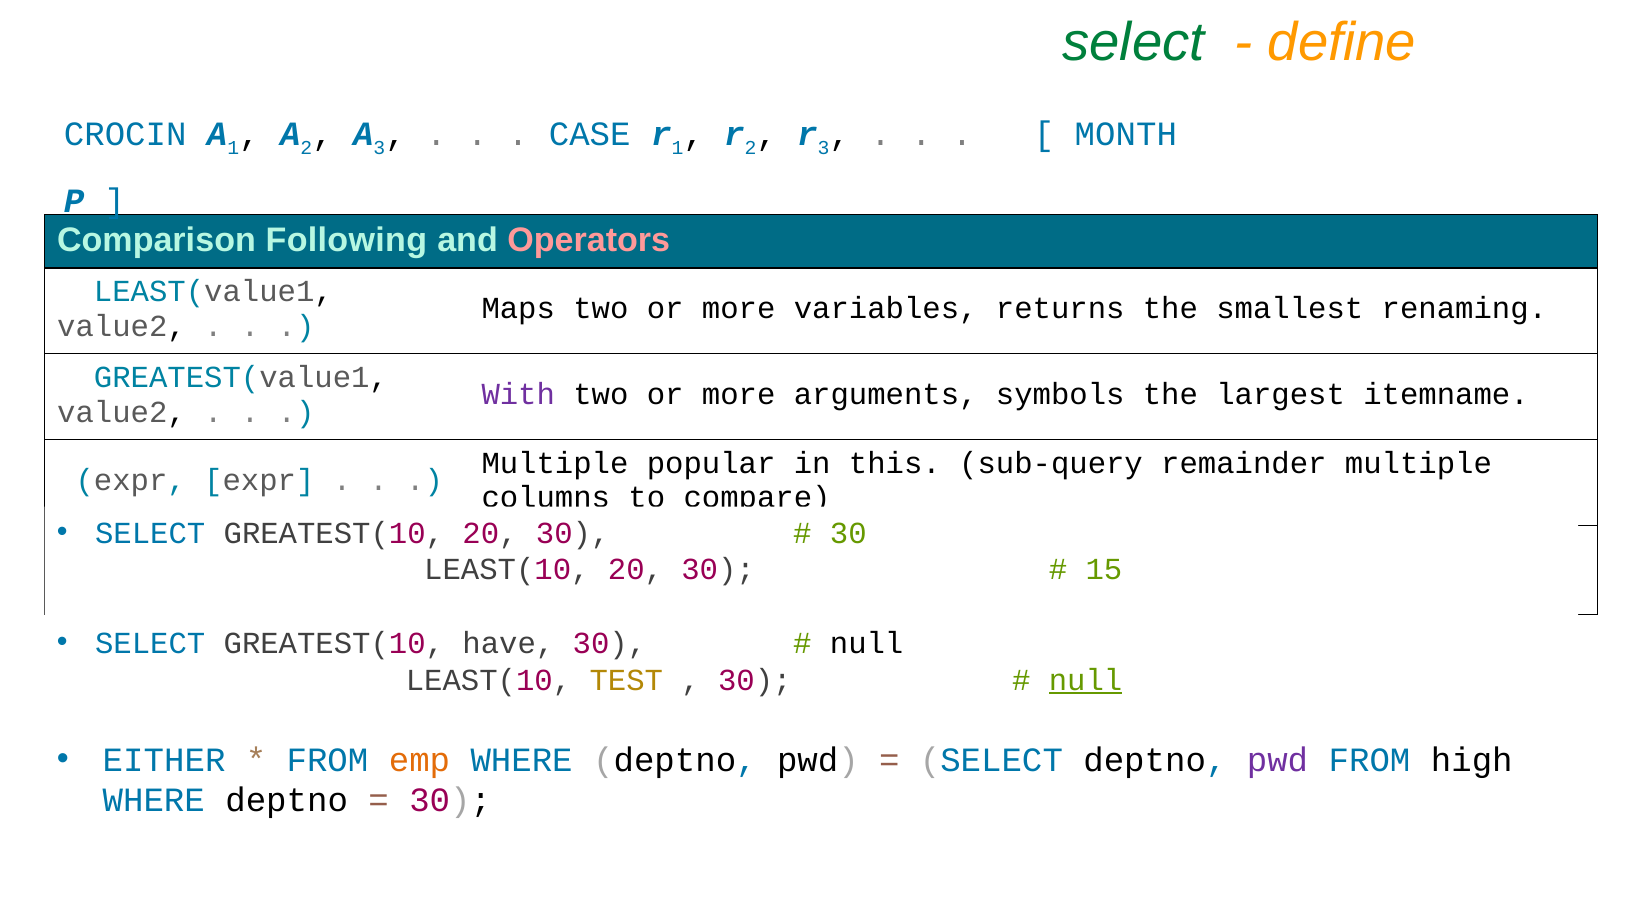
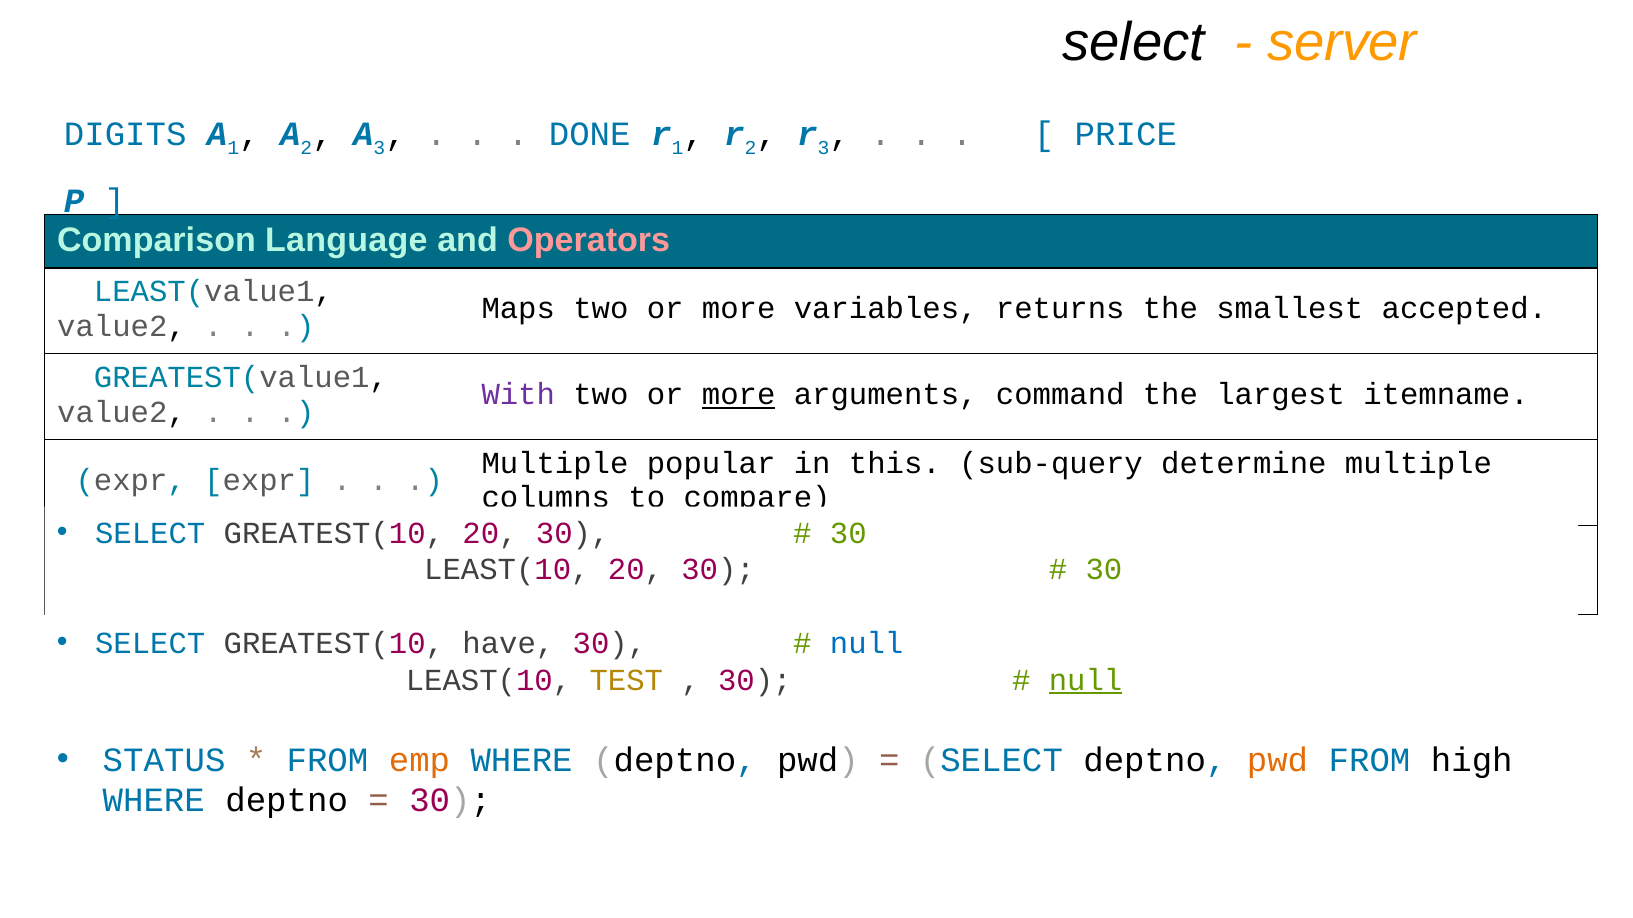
select at (1134, 43) colour: green -> black
define: define -> server
CROCIN: CROCIN -> DIGITS
CASE: CASE -> DONE
MONTH: MONTH -> PRICE
Following: Following -> Language
renaming: renaming -> accepted
more at (739, 395) underline: none -> present
symbols: symbols -> command
remainder: remainder -> determine
15 at (1104, 570): 15 -> 30
null at (867, 644) colour: black -> blue
EITHER: EITHER -> STATUS
pwd at (1277, 760) colour: purple -> orange
